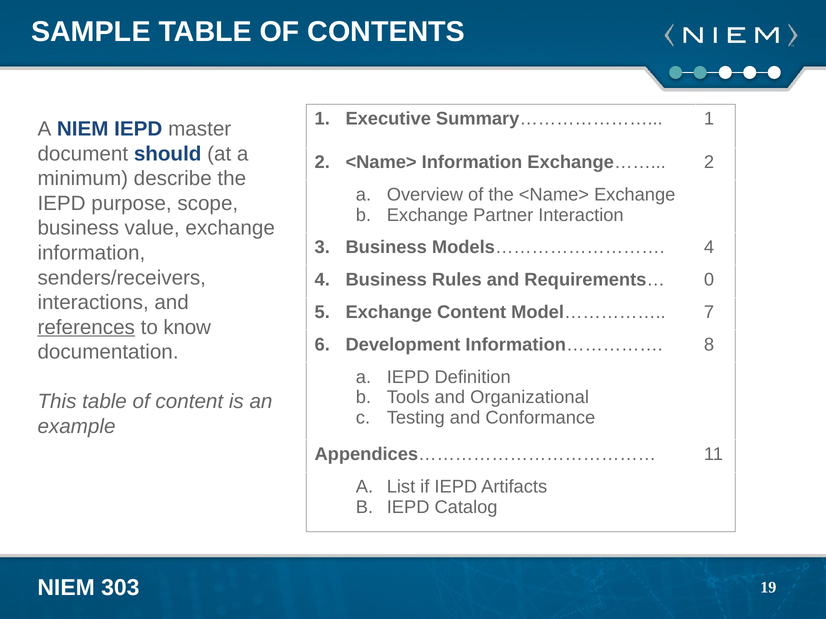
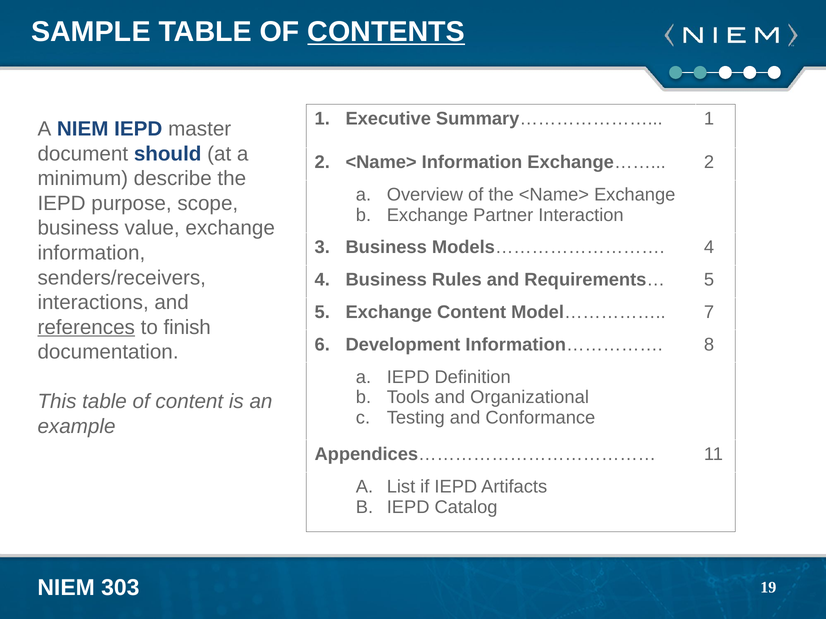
CONTENTS underline: none -> present
Requirements… 0: 0 -> 5
know: know -> finish
